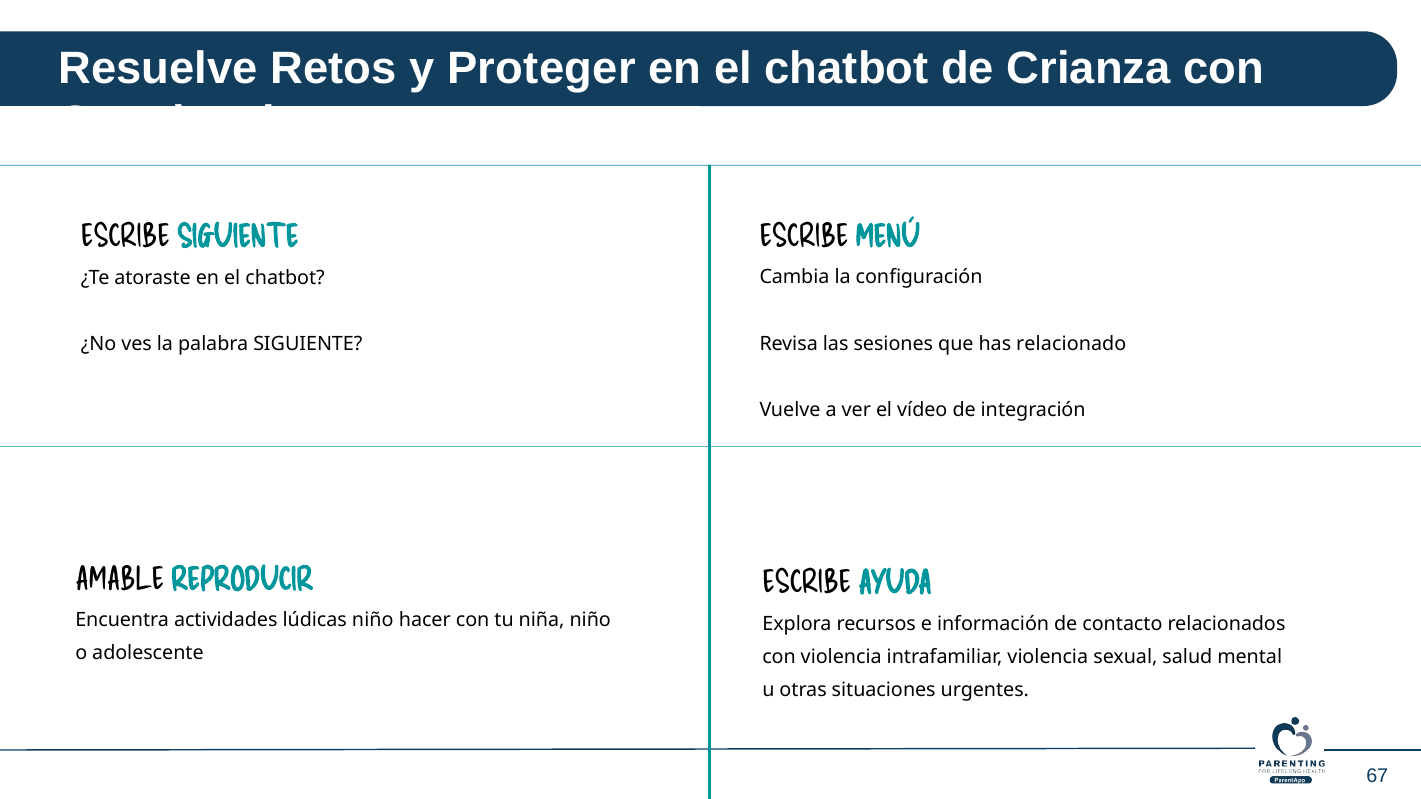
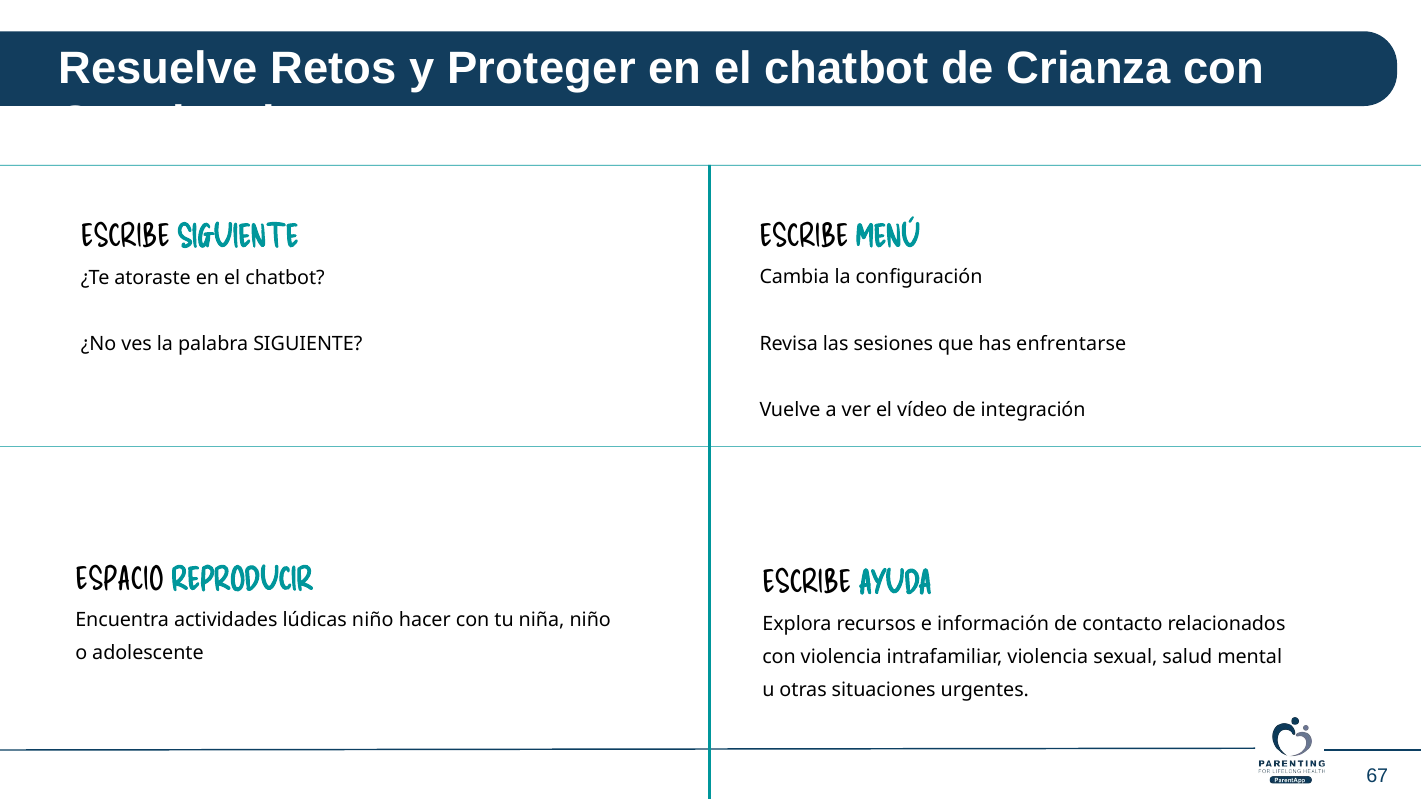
relacionado: relacionado -> enfrentarse
AMABLE: AMABLE -> ESPACIO
